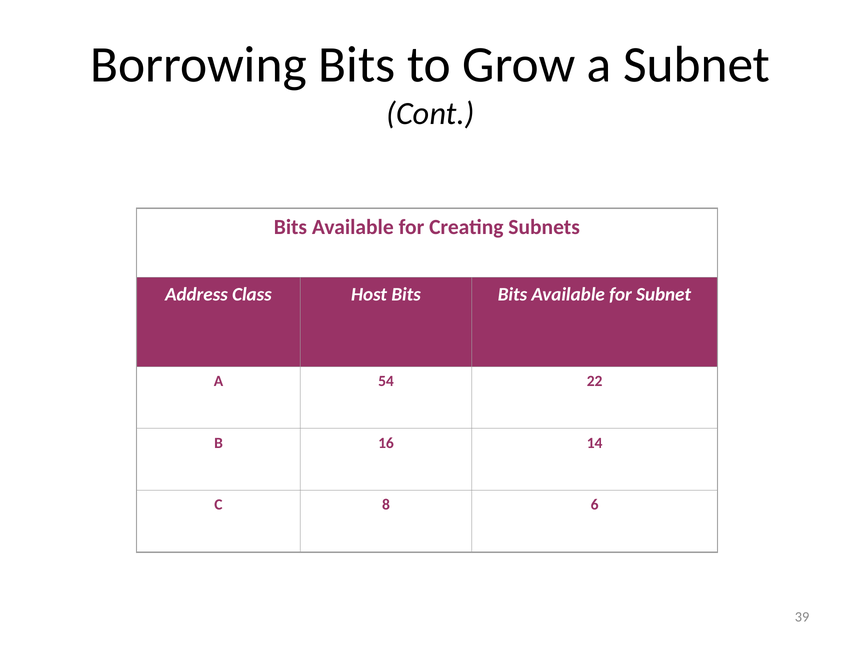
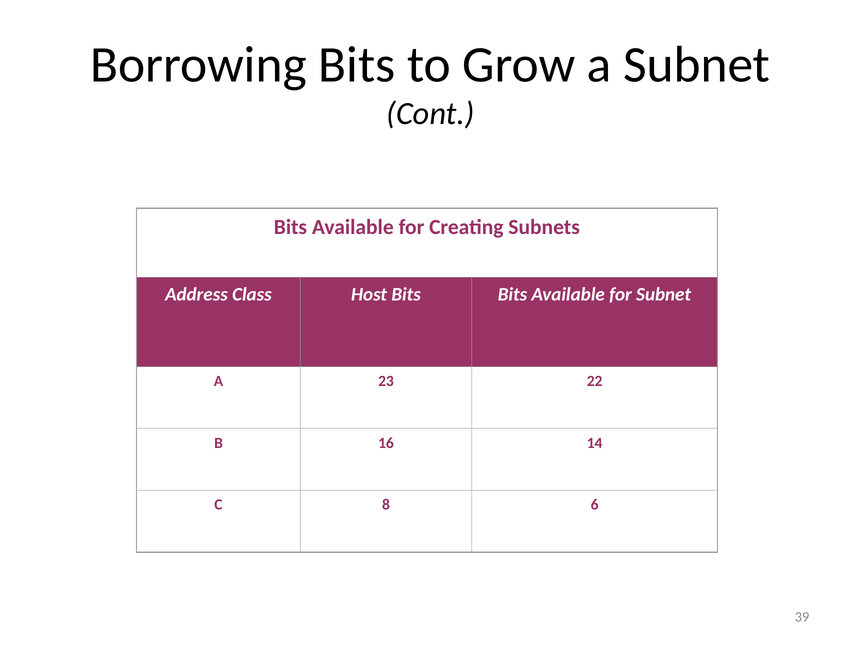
54: 54 -> 23
